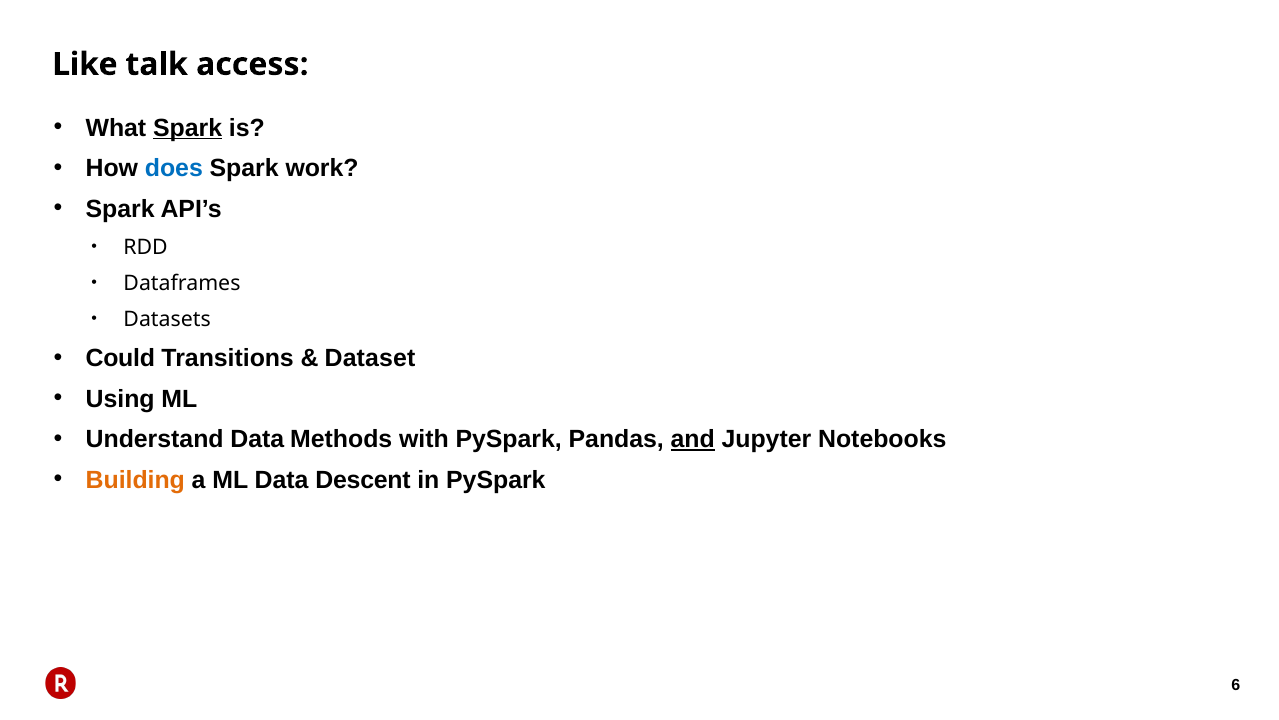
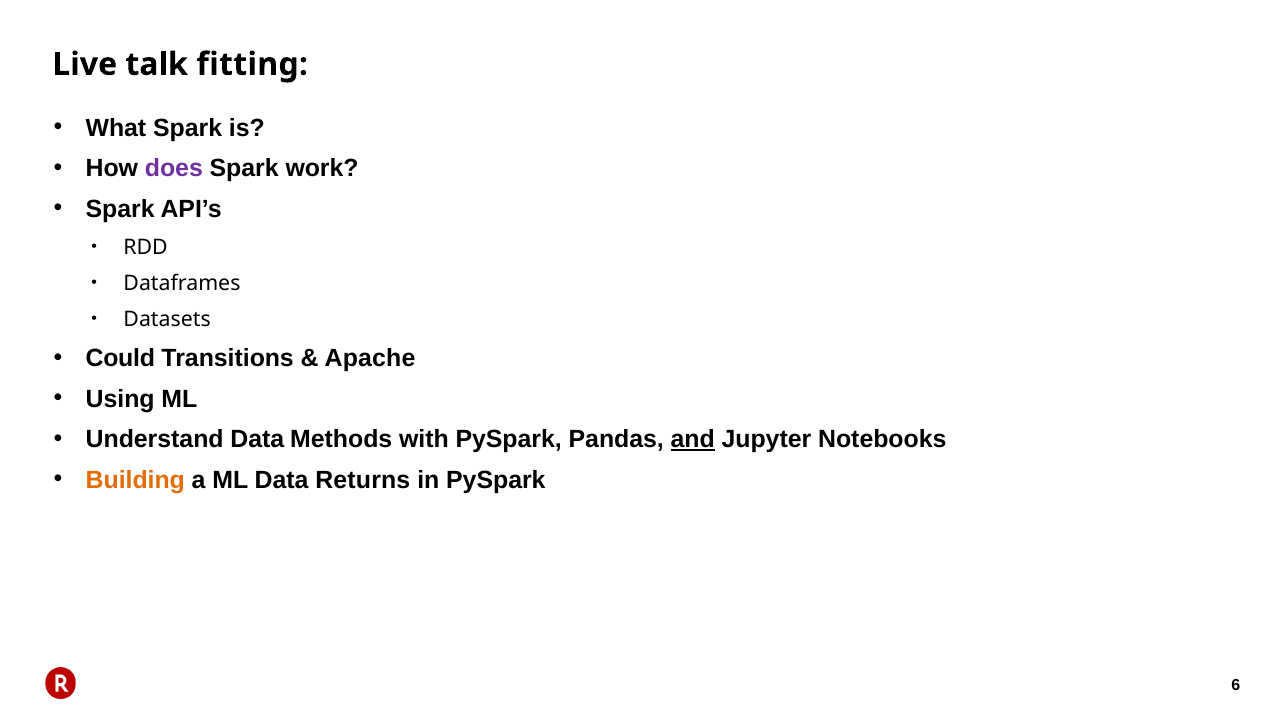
Like: Like -> Live
access: access -> fitting
Spark at (188, 128) underline: present -> none
does colour: blue -> purple
Dataset: Dataset -> Apache
Descent: Descent -> Returns
